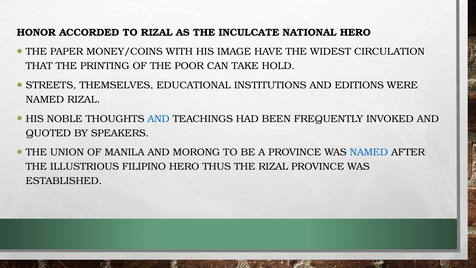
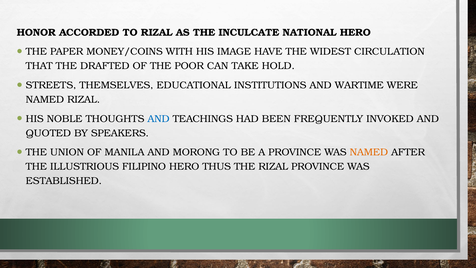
PRINTING: PRINTING -> DRAFTED
EDITIONS: EDITIONS -> WARTIME
NAMED at (369, 152) colour: blue -> orange
